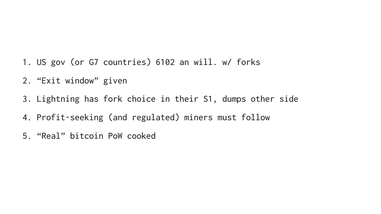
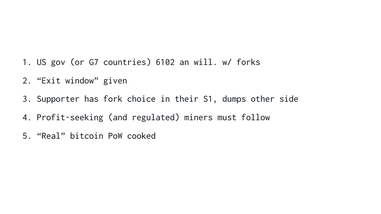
Lightning: Lightning -> Supporter
